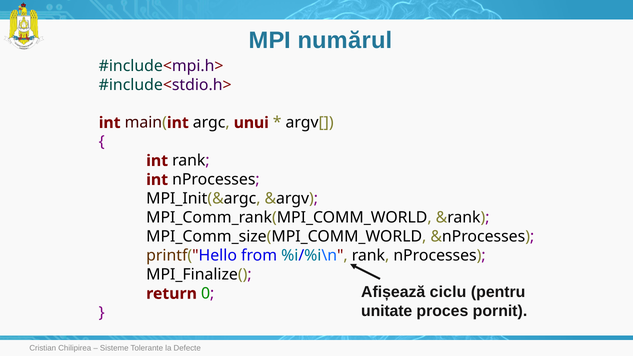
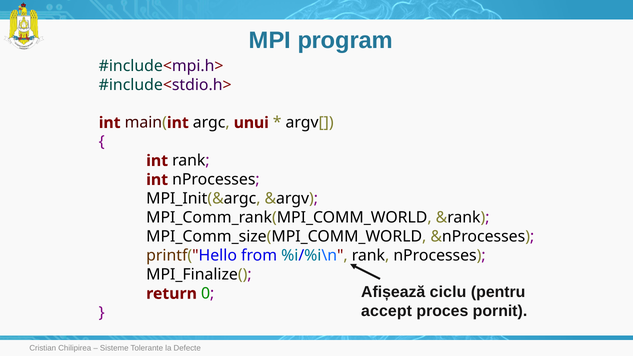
numărul: numărul -> program
unitate: unitate -> accept
